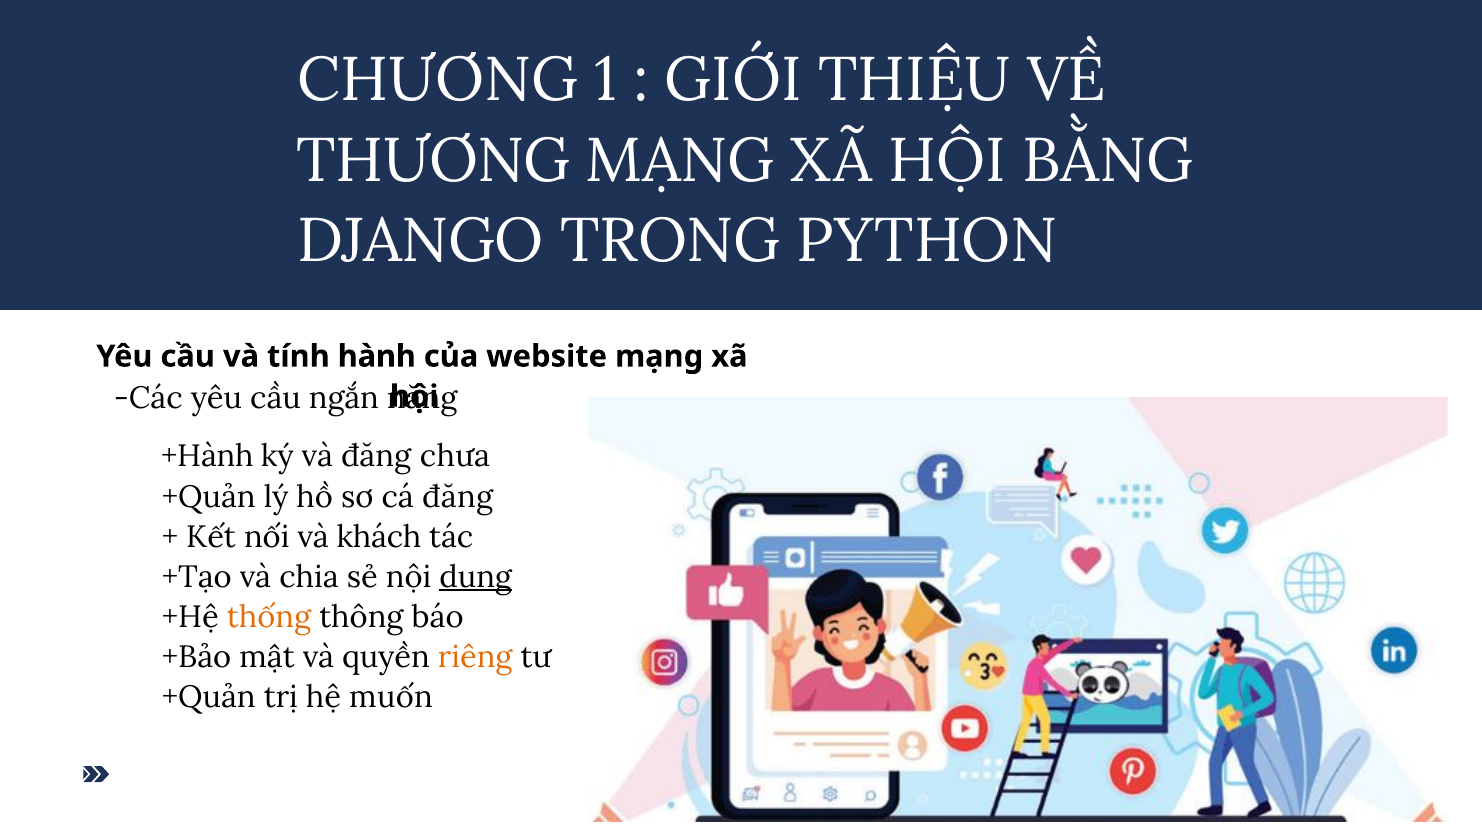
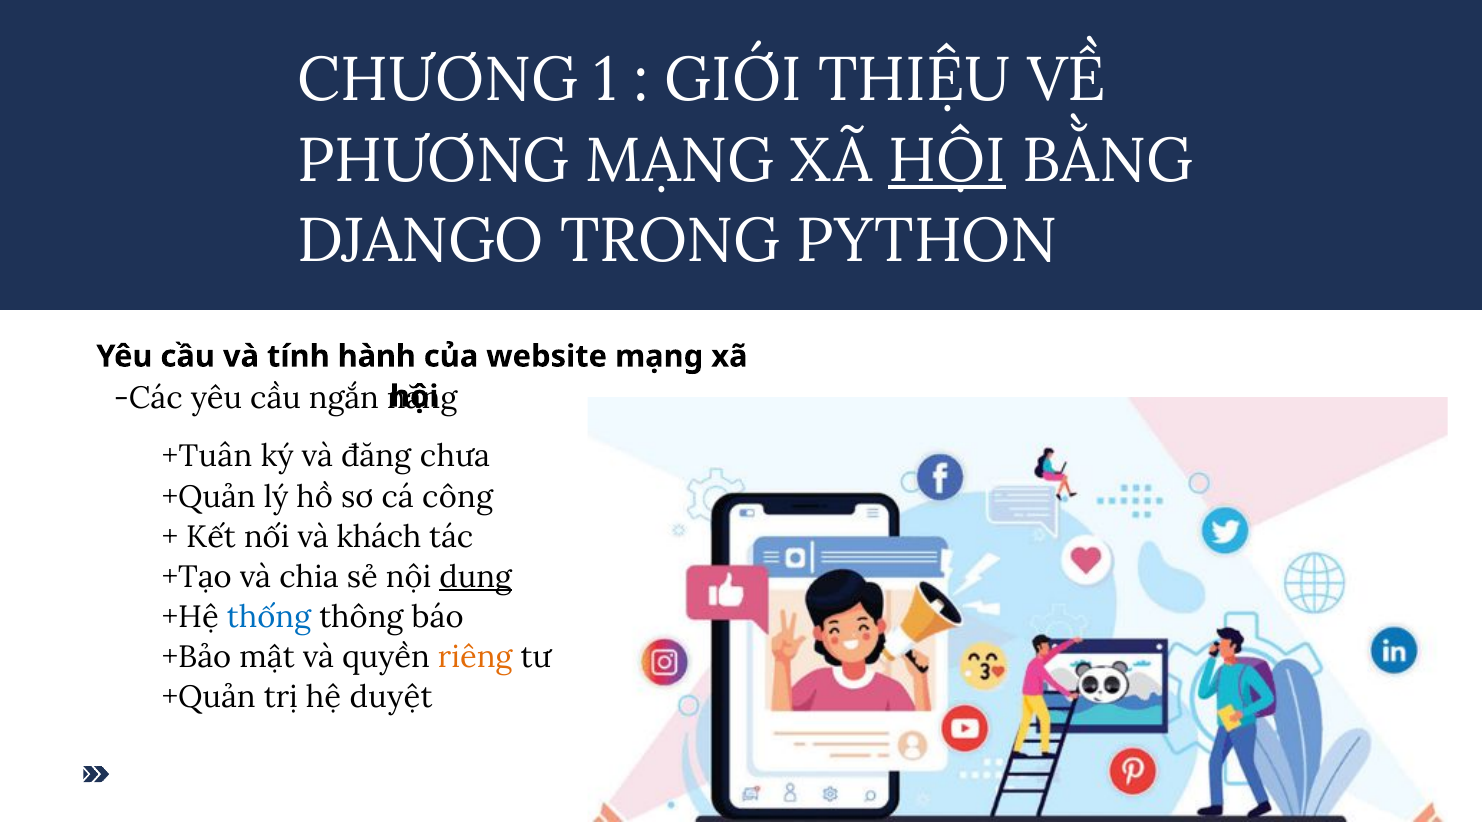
THƯƠNG: THƯƠNG -> PHƯƠNG
HỘI at (947, 161) underline: none -> present
+Hành: +Hành -> +Tuân
cá đăng: đăng -> công
thống colour: orange -> blue
muốn: muốn -> duyệt
